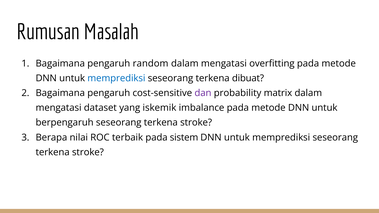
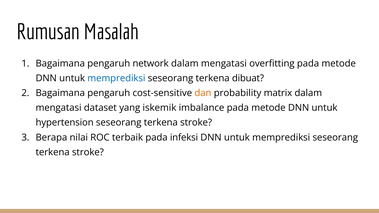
random: random -> network
dan colour: purple -> orange
berpengaruh: berpengaruh -> hypertension
sistem: sistem -> infeksi
